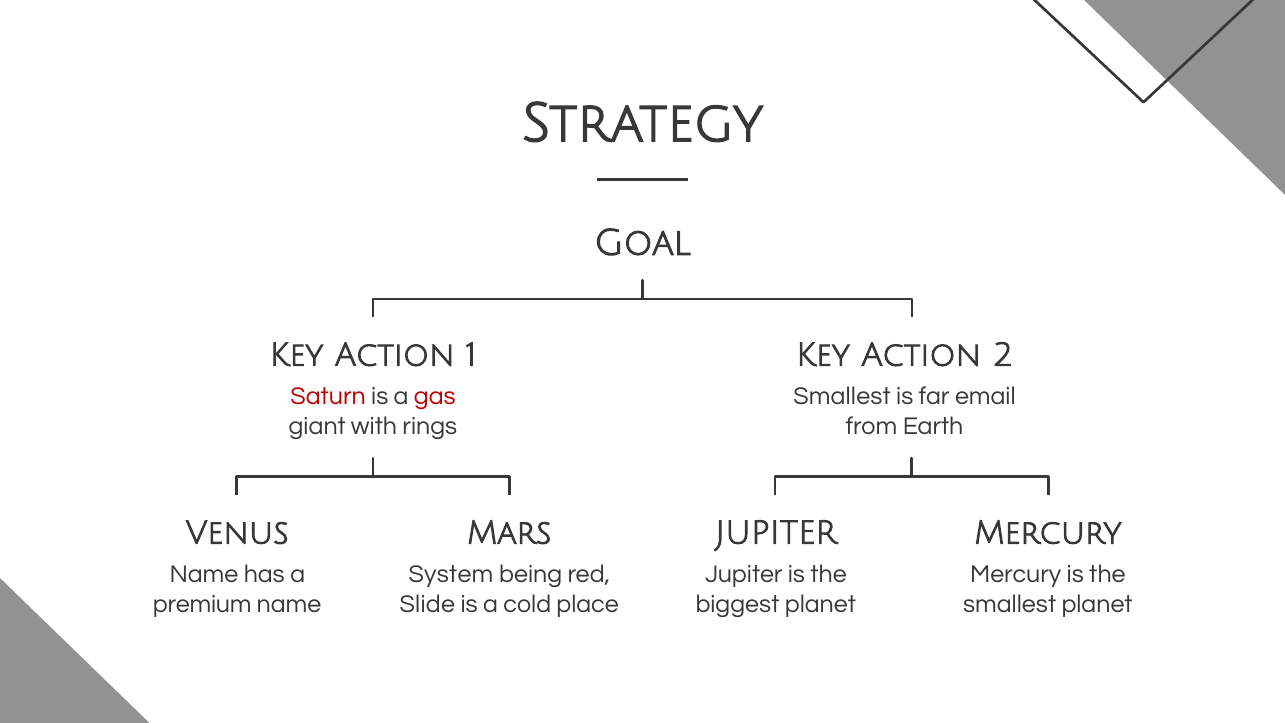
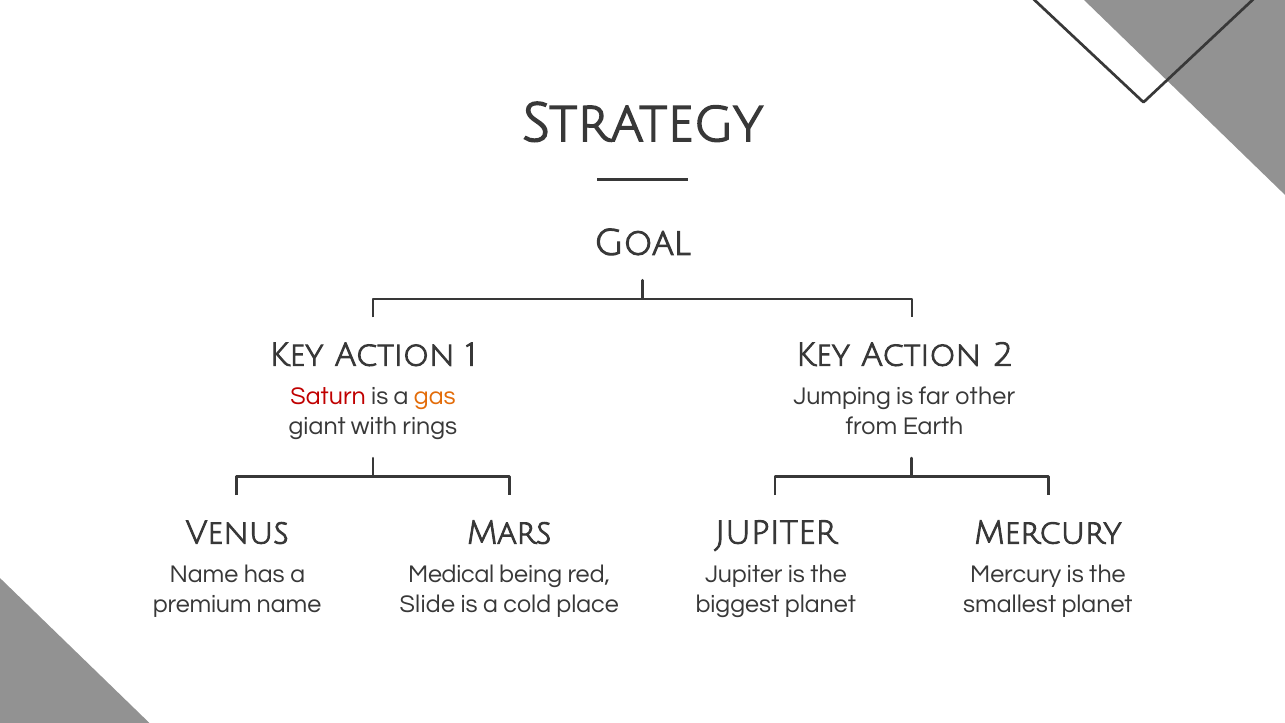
gas colour: red -> orange
Smallest at (842, 396): Smallest -> Jumping
email: email -> other
System: System -> Medical
